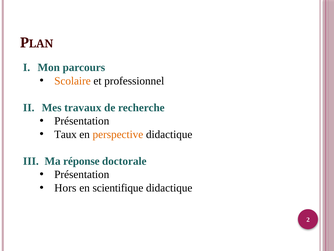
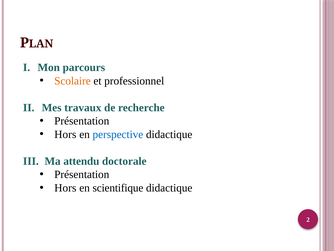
Taux at (65, 134): Taux -> Hors
perspective colour: orange -> blue
réponse: réponse -> attendu
